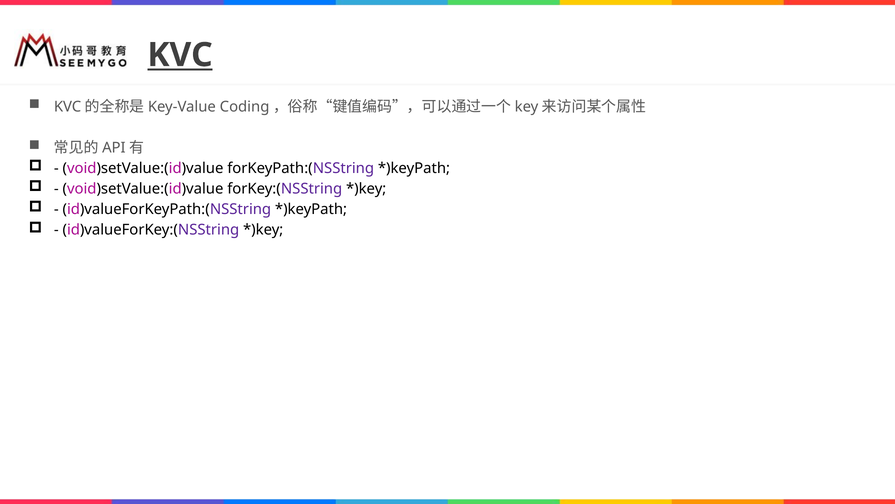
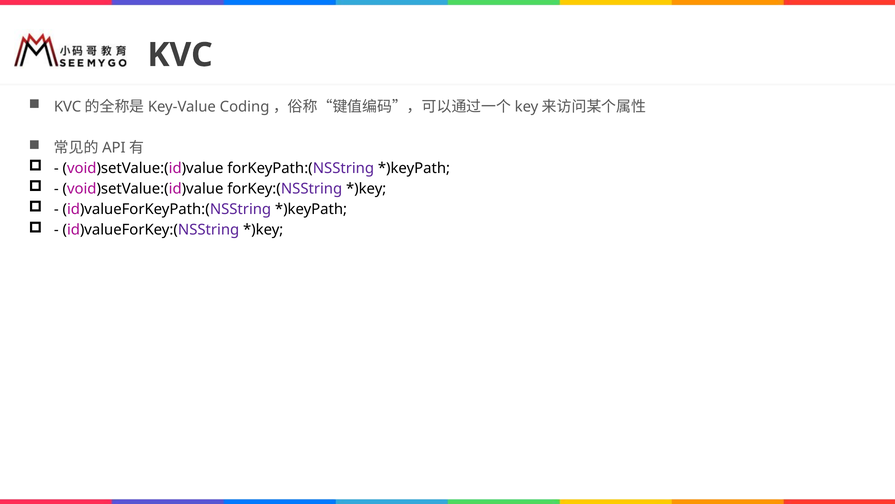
KVC underline: present -> none
